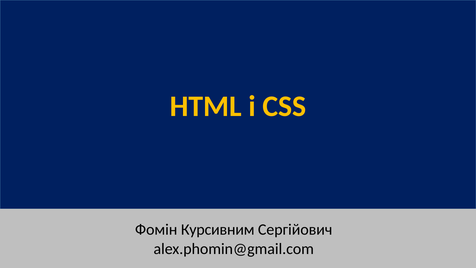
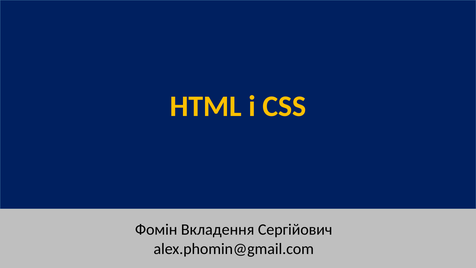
Курсивним: Курсивним -> Вкладення
